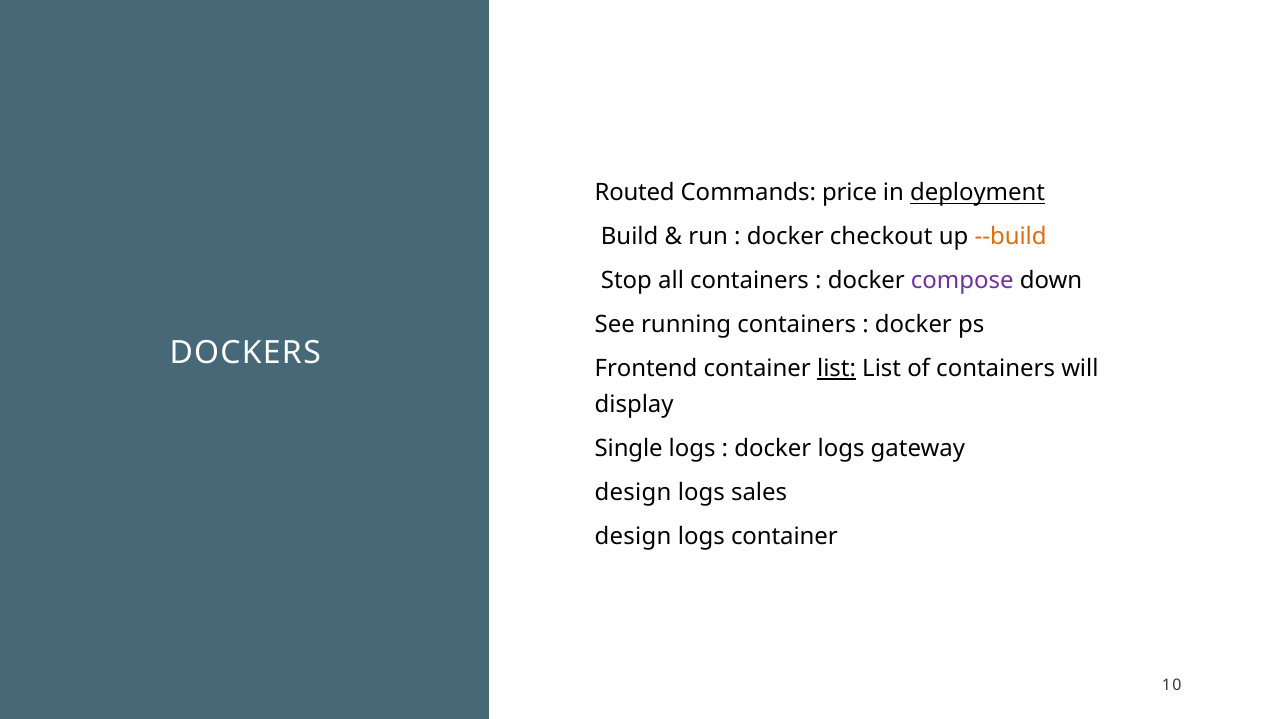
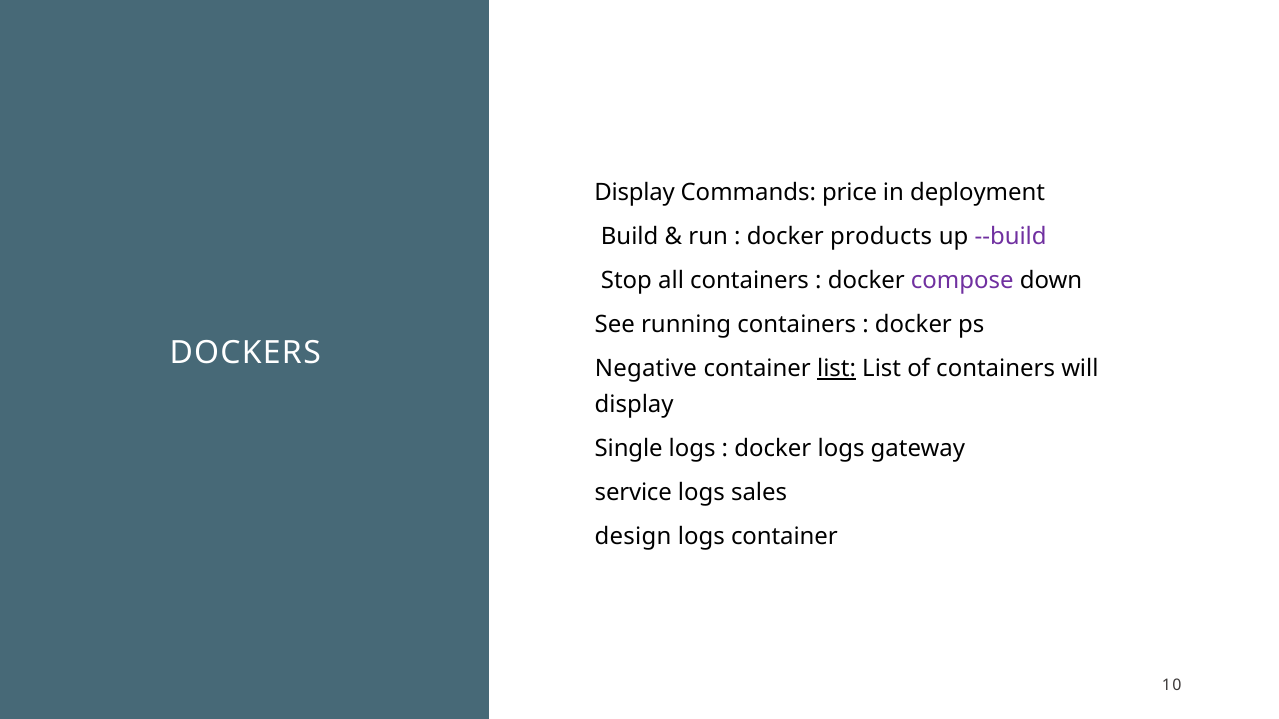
Routed at (635, 193): Routed -> Display
deployment underline: present -> none
checkout: checkout -> products
--build colour: orange -> purple
Frontend: Frontend -> Negative
design at (633, 493): design -> service
